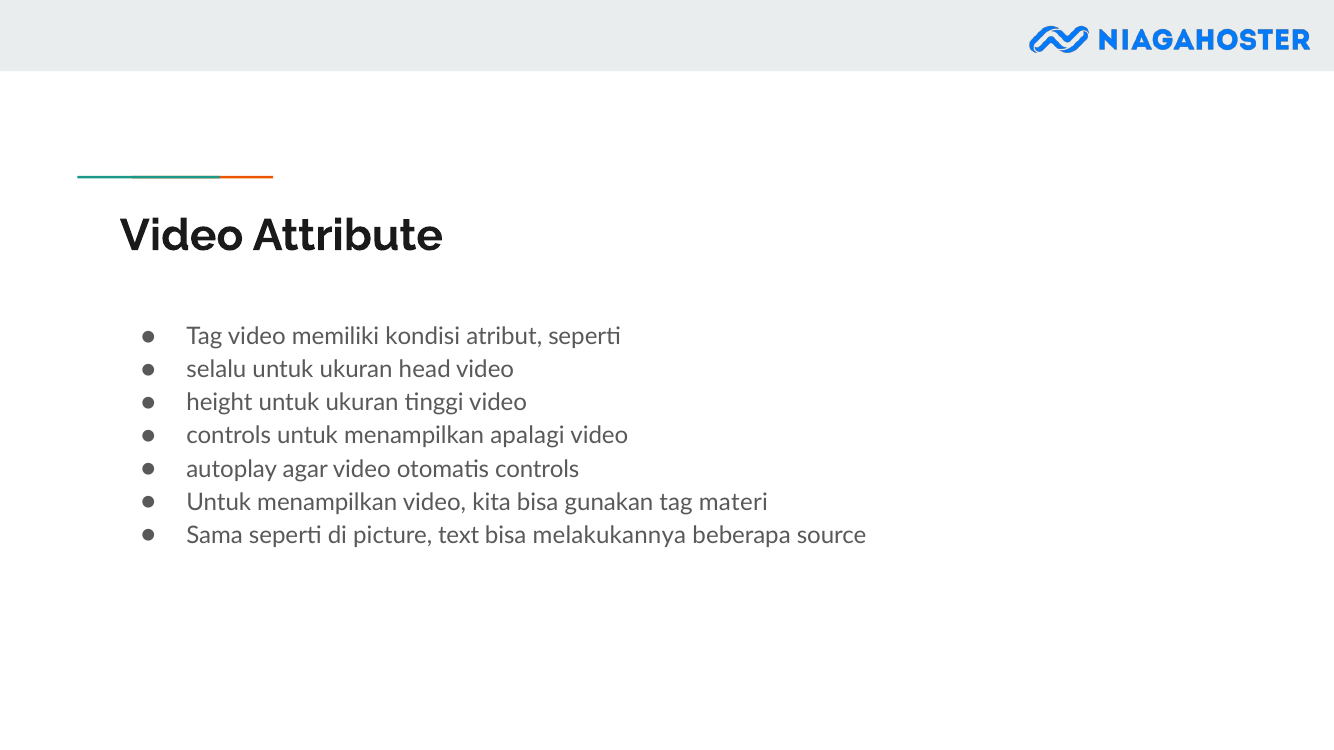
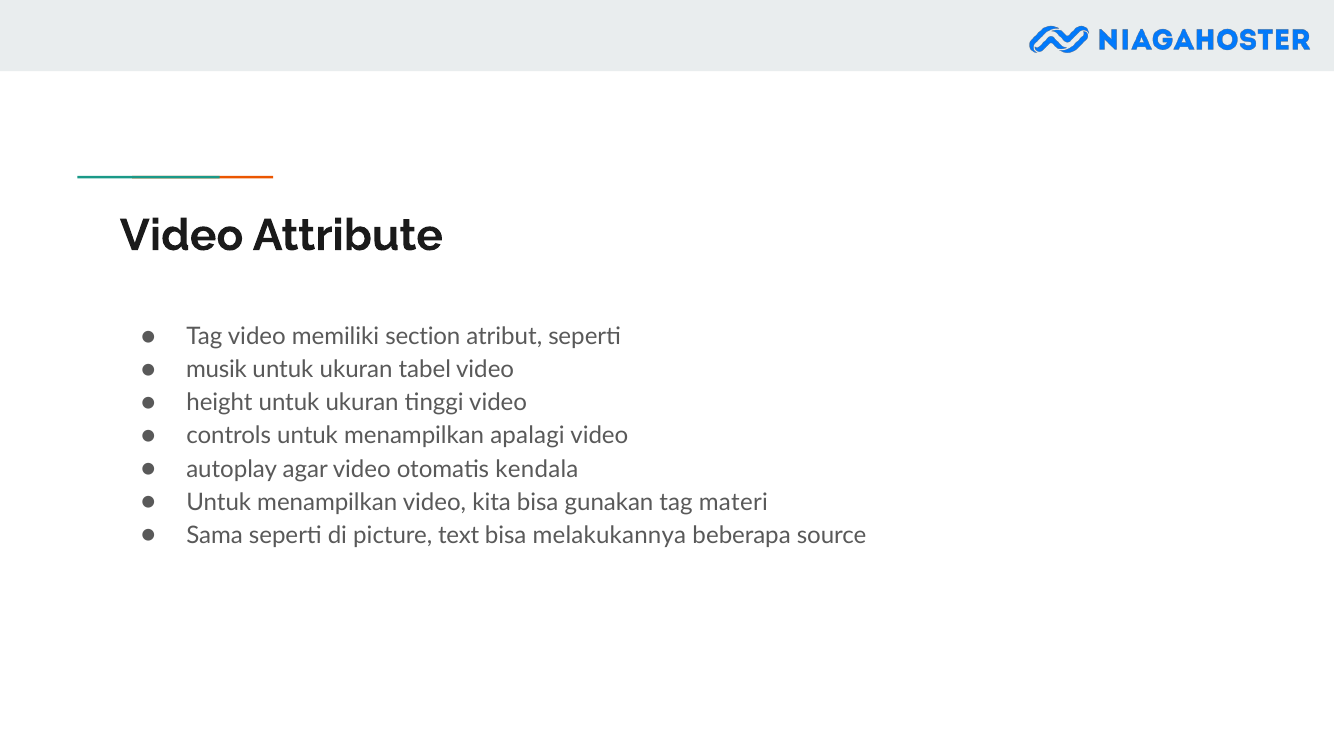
kondisi: kondisi -> section
selalu: selalu -> musik
head: head -> tabel
otomatis controls: controls -> kendala
